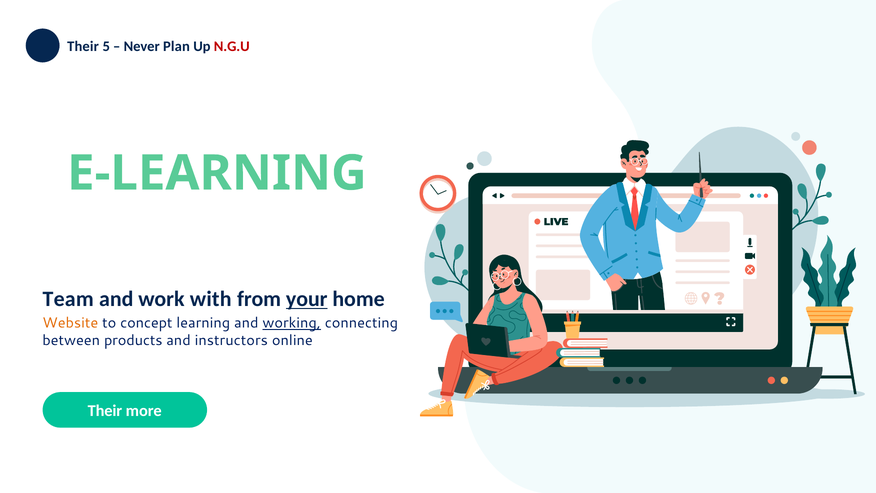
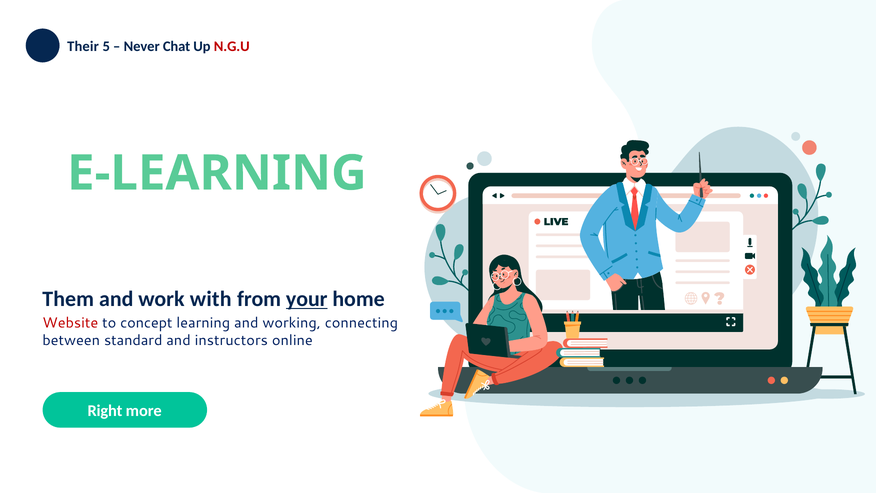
Plan: Plan -> Chat
Team: Team -> Them
Website colour: orange -> red
working underline: present -> none
products: products -> standard
Their at (105, 411): Their -> Right
